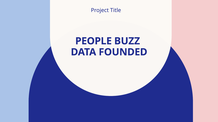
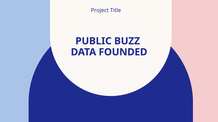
PEOPLE: PEOPLE -> PUBLIC
